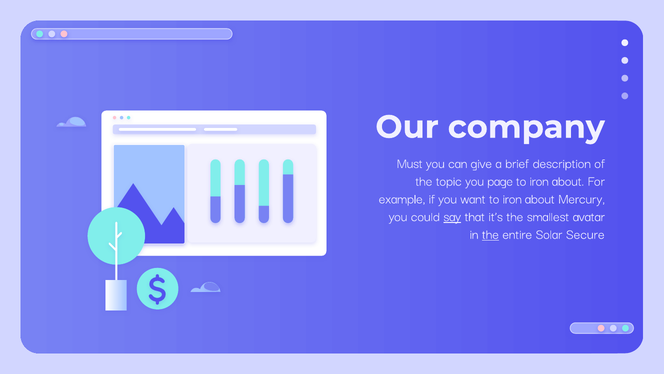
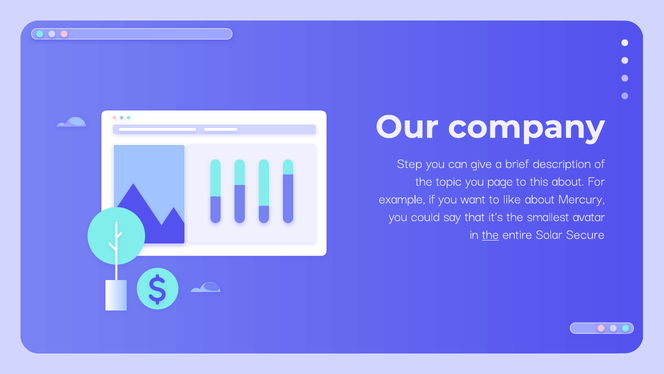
Must: Must -> Step
iron at (539, 181): iron -> this
want to iron: iron -> like
say underline: present -> none
